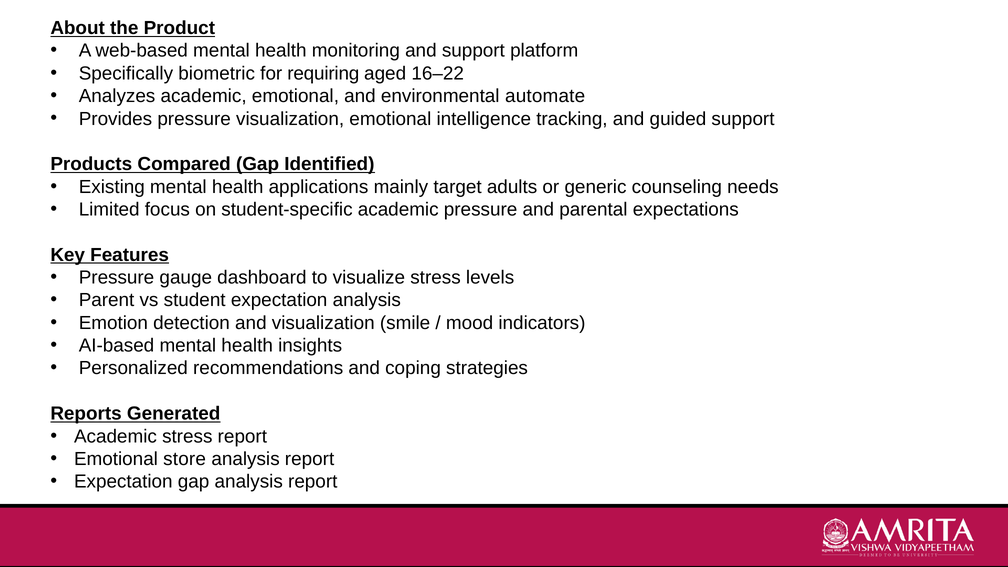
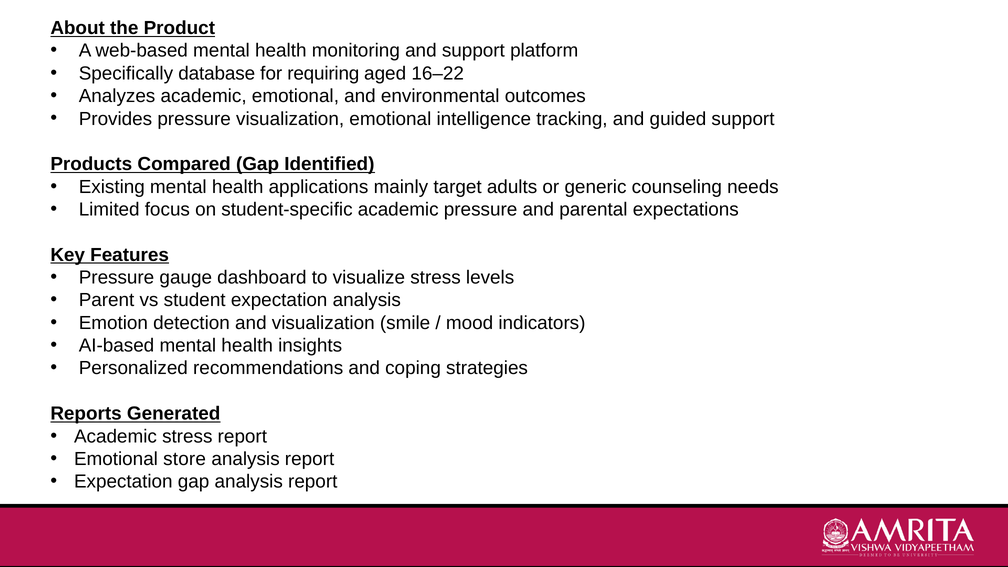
biometric: biometric -> database
automate: automate -> outcomes
